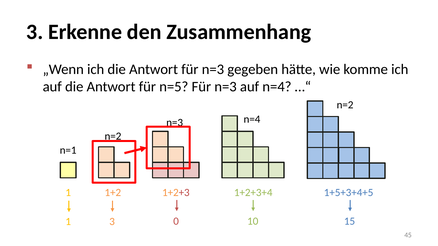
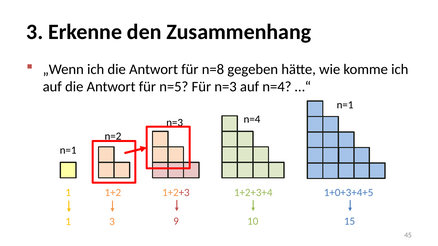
Antwort für n=3: n=3 -> n=8
n=2 at (345, 105): n=2 -> n=1
1+5+3+4+5: 1+5+3+4+5 -> 1+0+3+4+5
0: 0 -> 9
